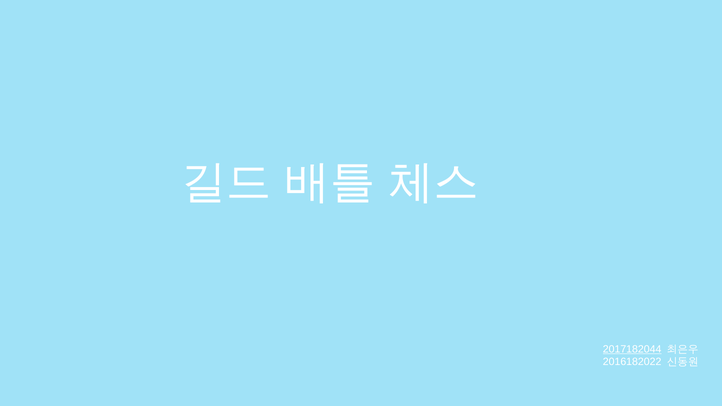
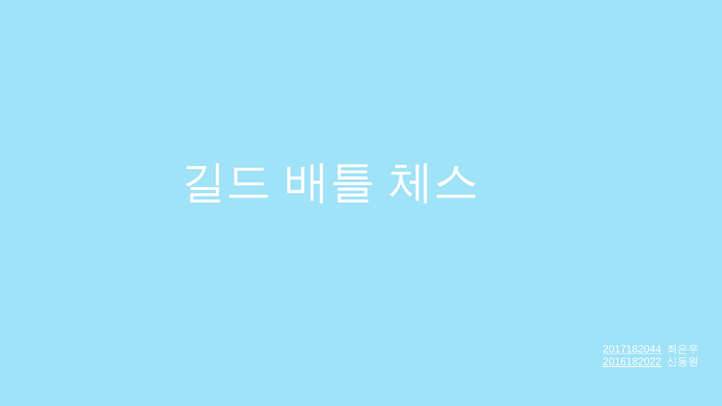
2016182022 underline: none -> present
